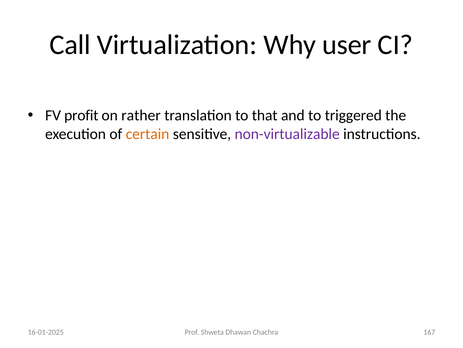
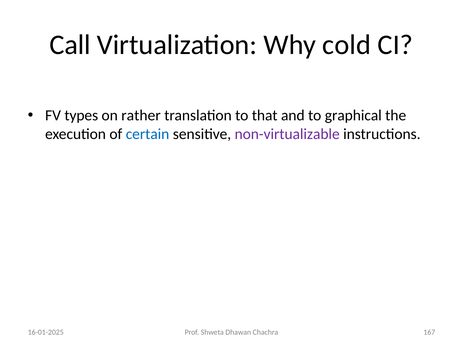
user: user -> cold
profit: profit -> types
triggered: triggered -> graphical
certain colour: orange -> blue
